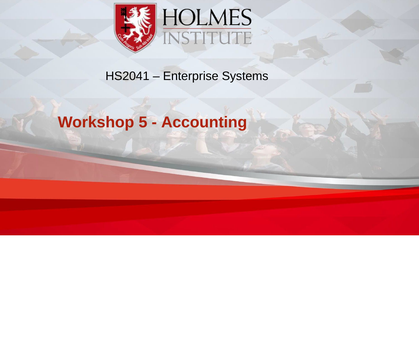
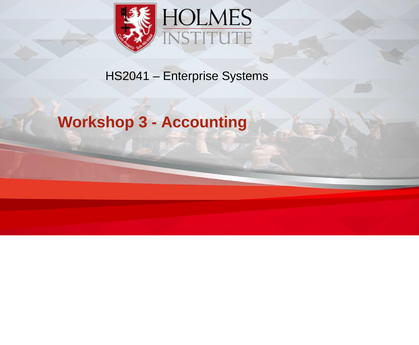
5: 5 -> 3
